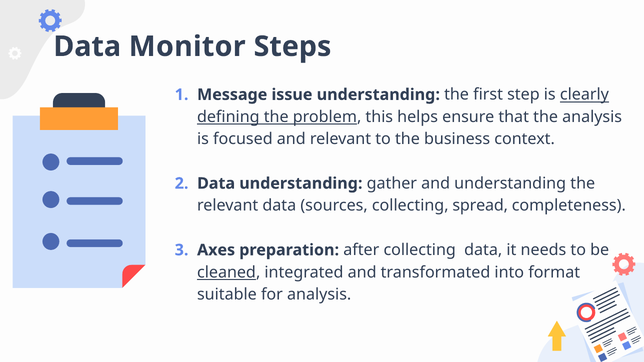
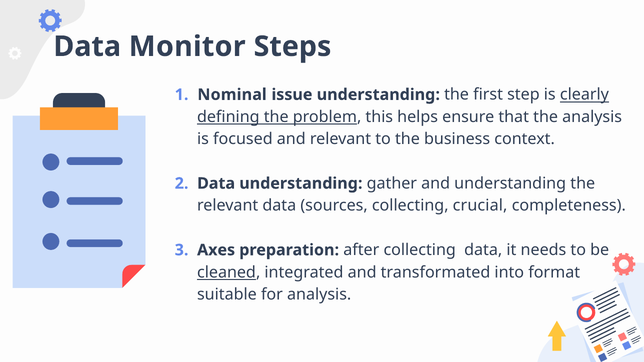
Message: Message -> Nominal
spread: spread -> crucial
